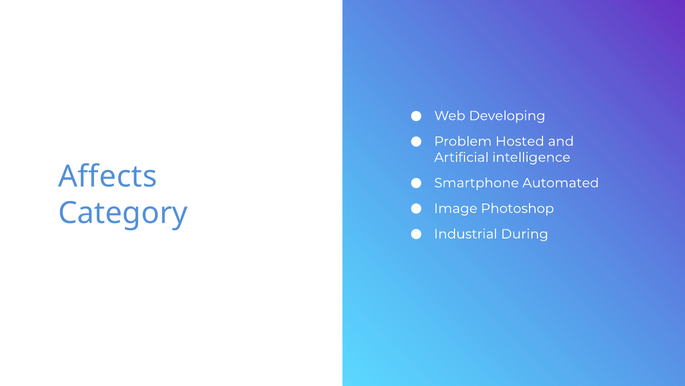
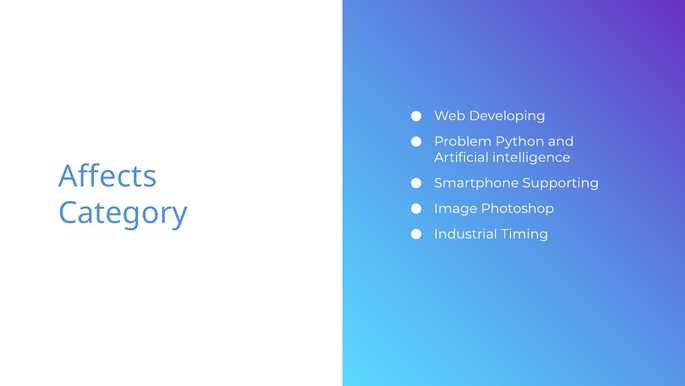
Hosted: Hosted -> Python
Automated: Automated -> Supporting
During: During -> Timing
